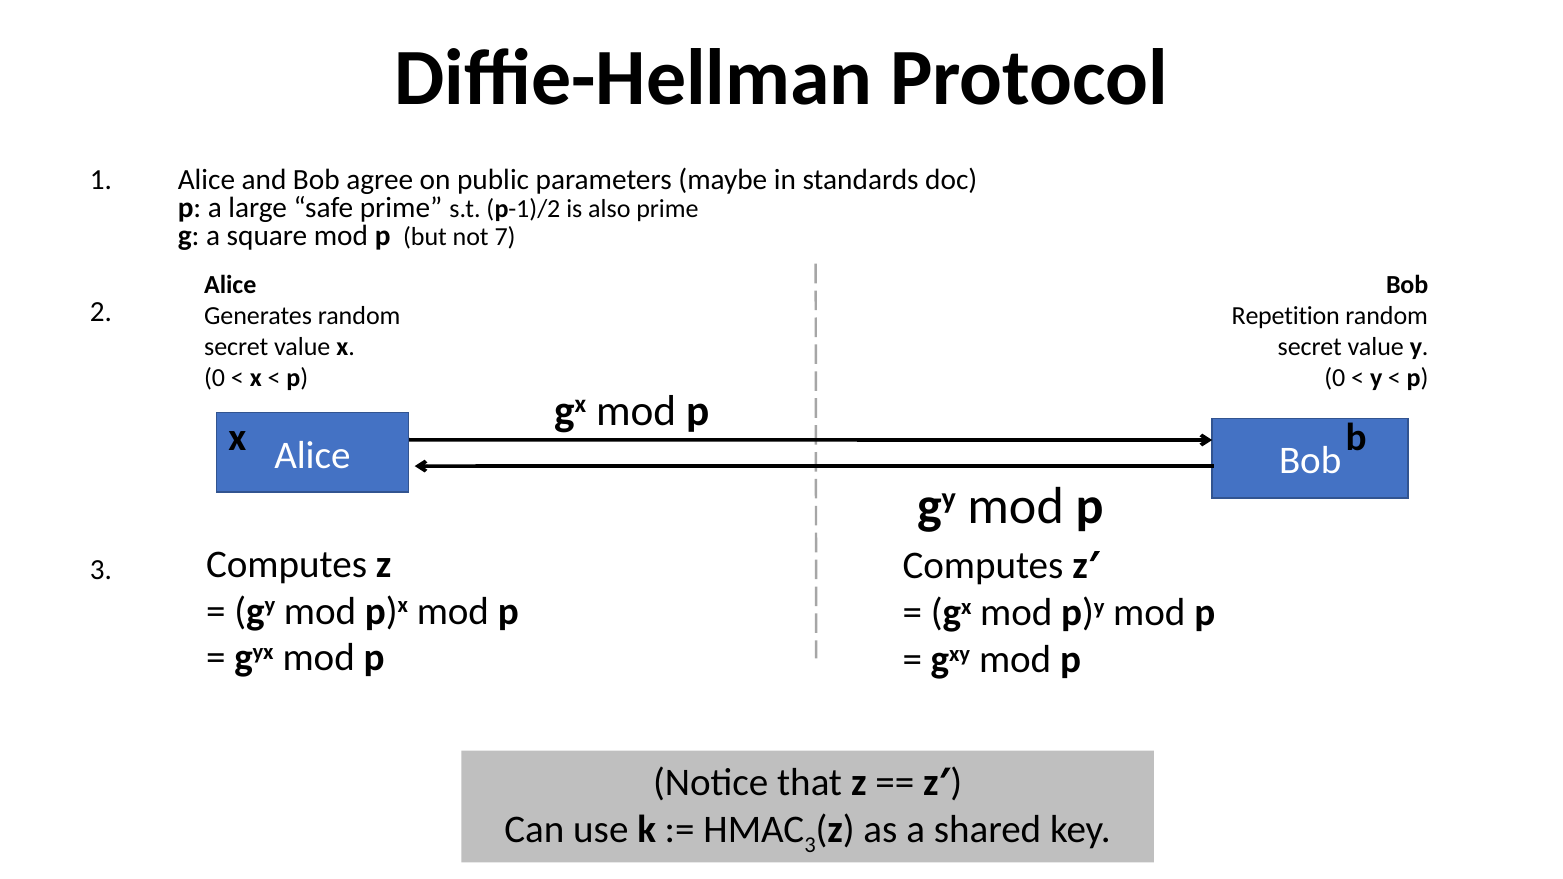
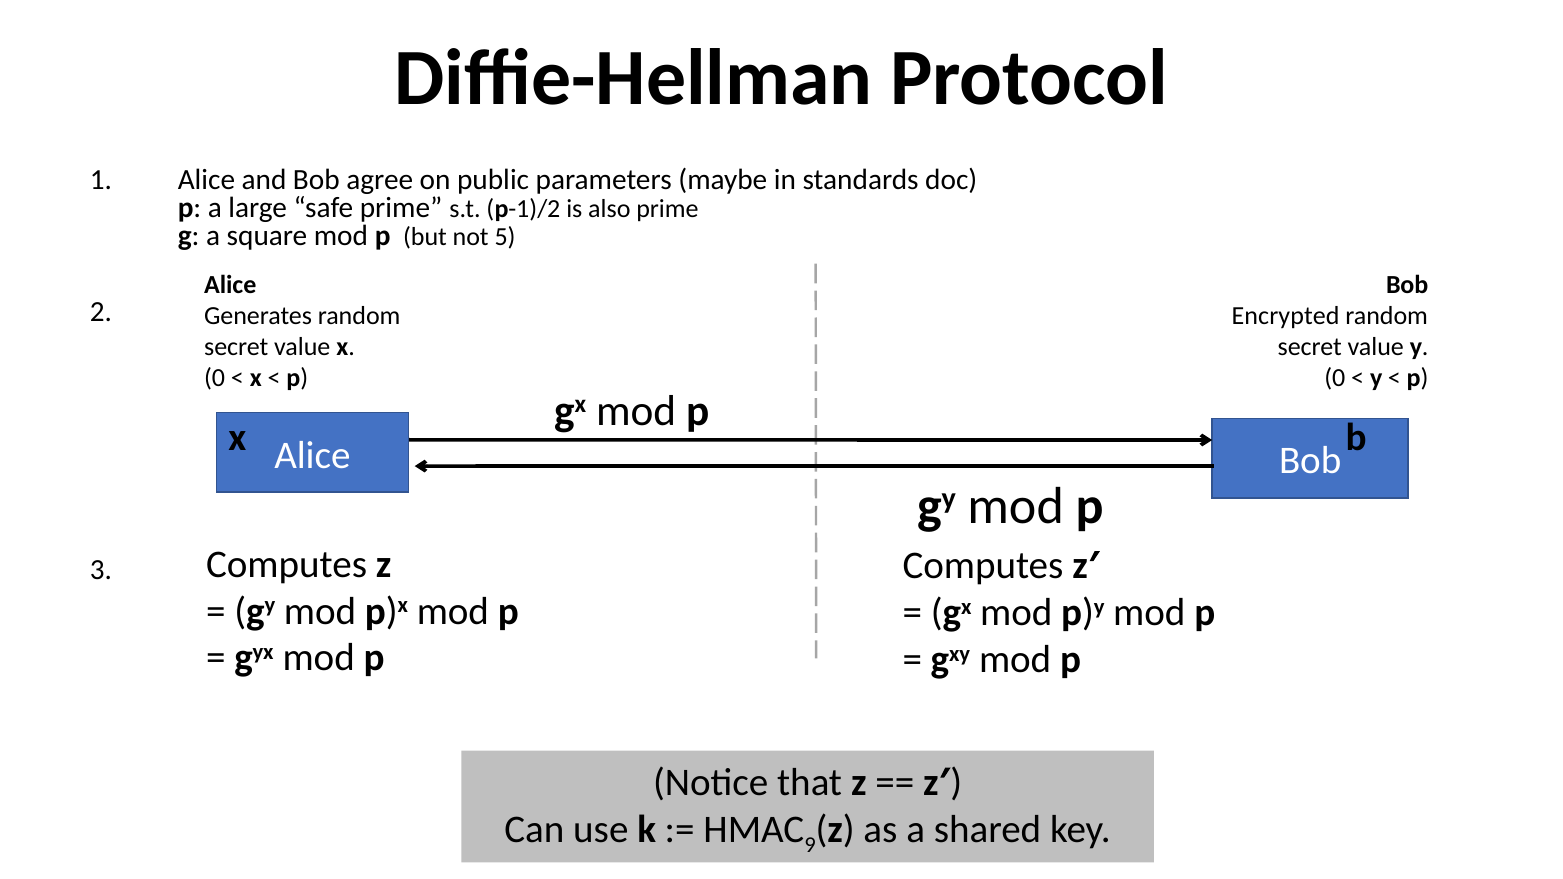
7: 7 -> 5
Repetition: Repetition -> Encrypted
3 at (810, 845): 3 -> 9
